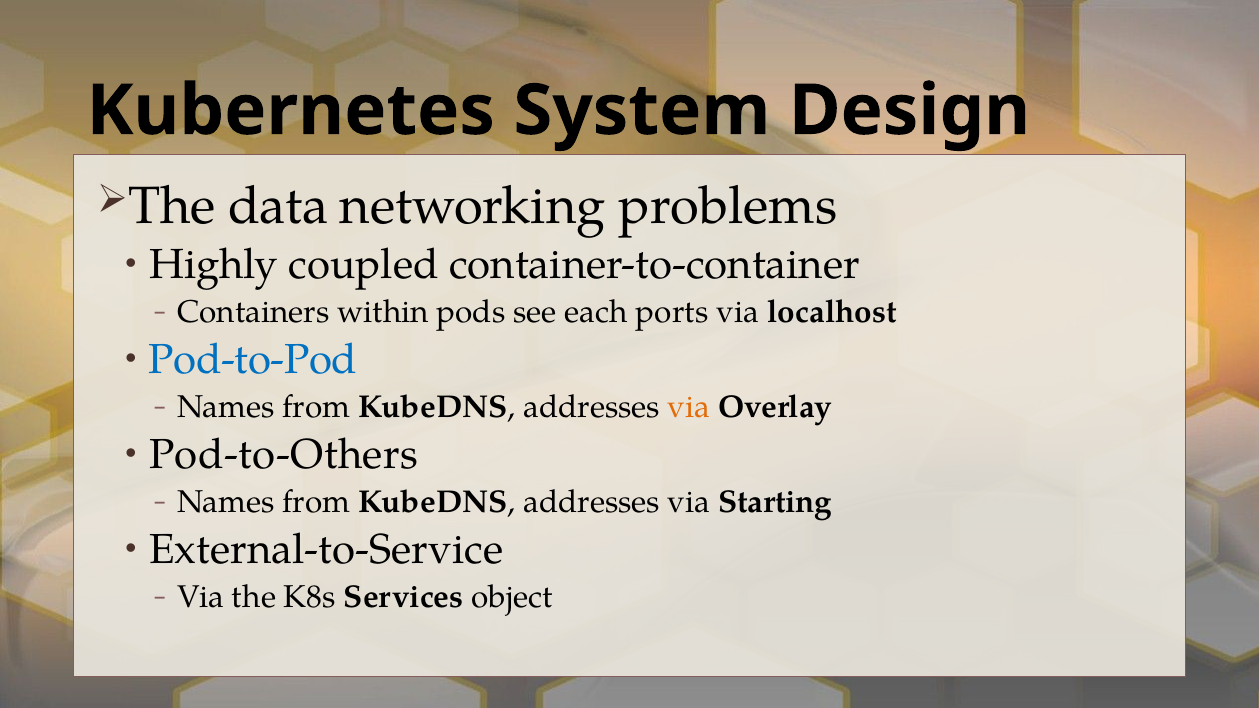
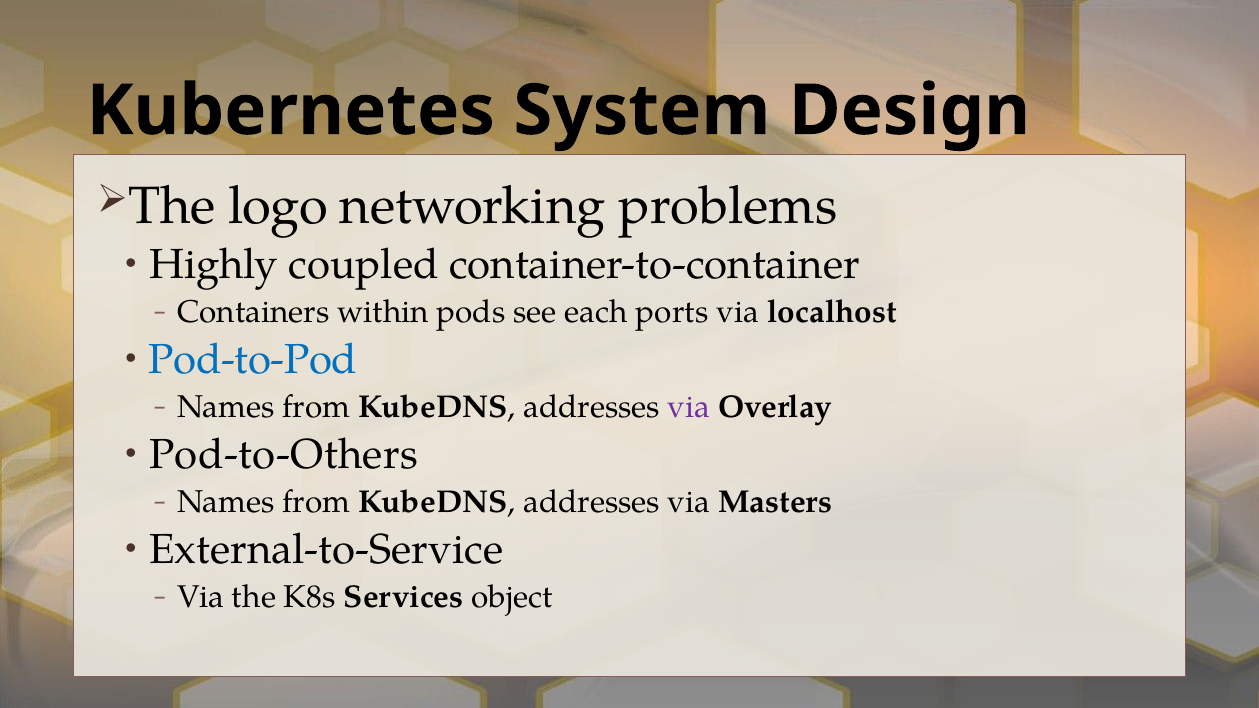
data: data -> logo
via at (689, 408) colour: orange -> purple
Starting: Starting -> Masters
